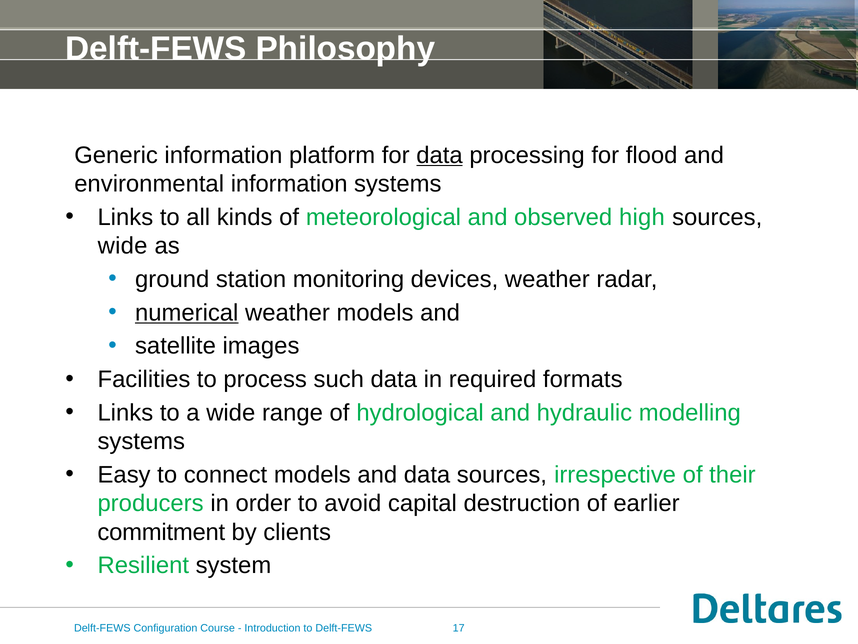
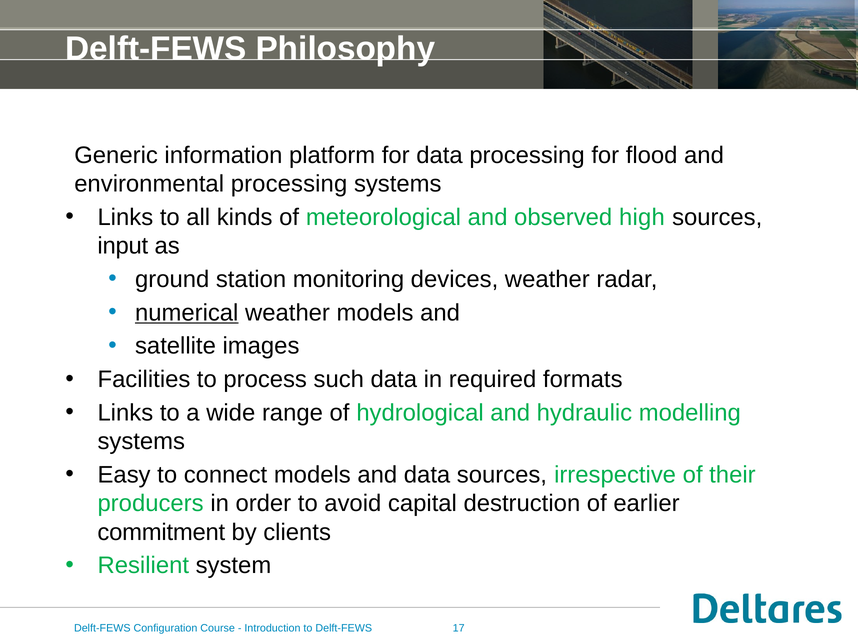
data at (439, 155) underline: present -> none
environmental information: information -> processing
wide at (123, 246): wide -> input
